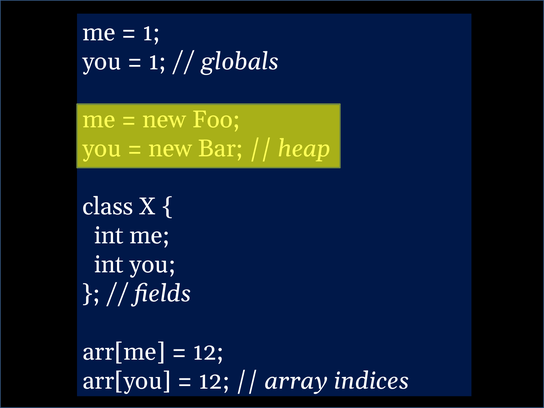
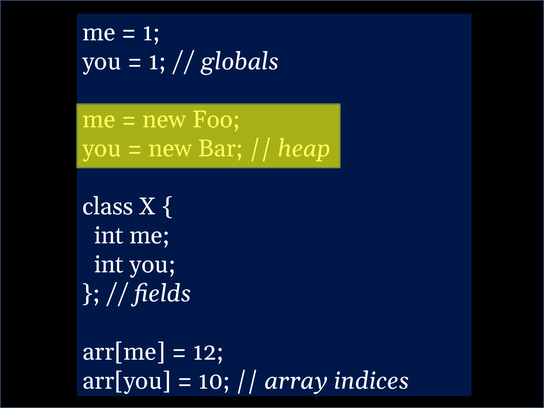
12 at (214, 381): 12 -> 10
